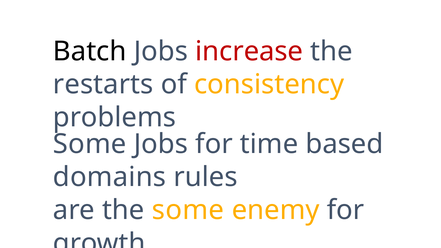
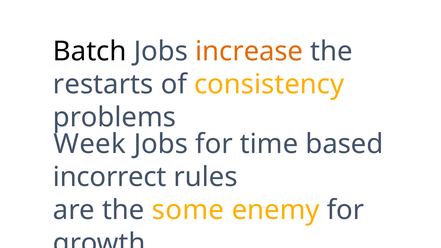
increase colour: red -> orange
Some at (90, 144): Some -> Week
domains: domains -> incorrect
